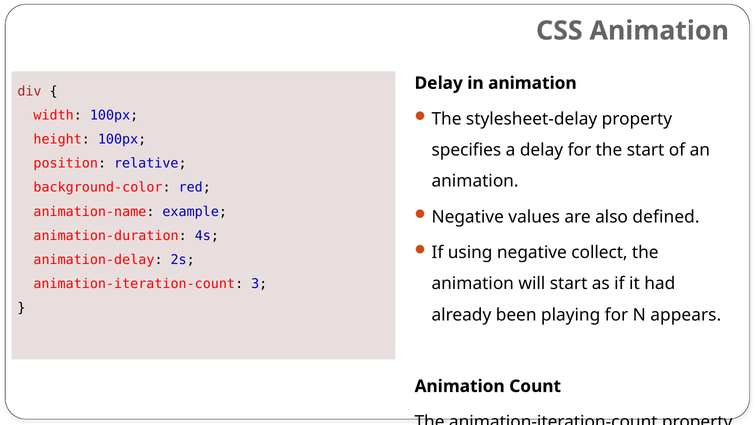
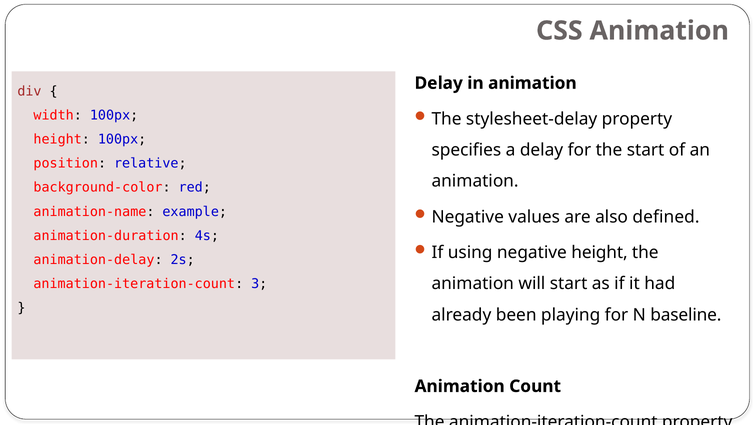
negative collect: collect -> height
appears: appears -> baseline
